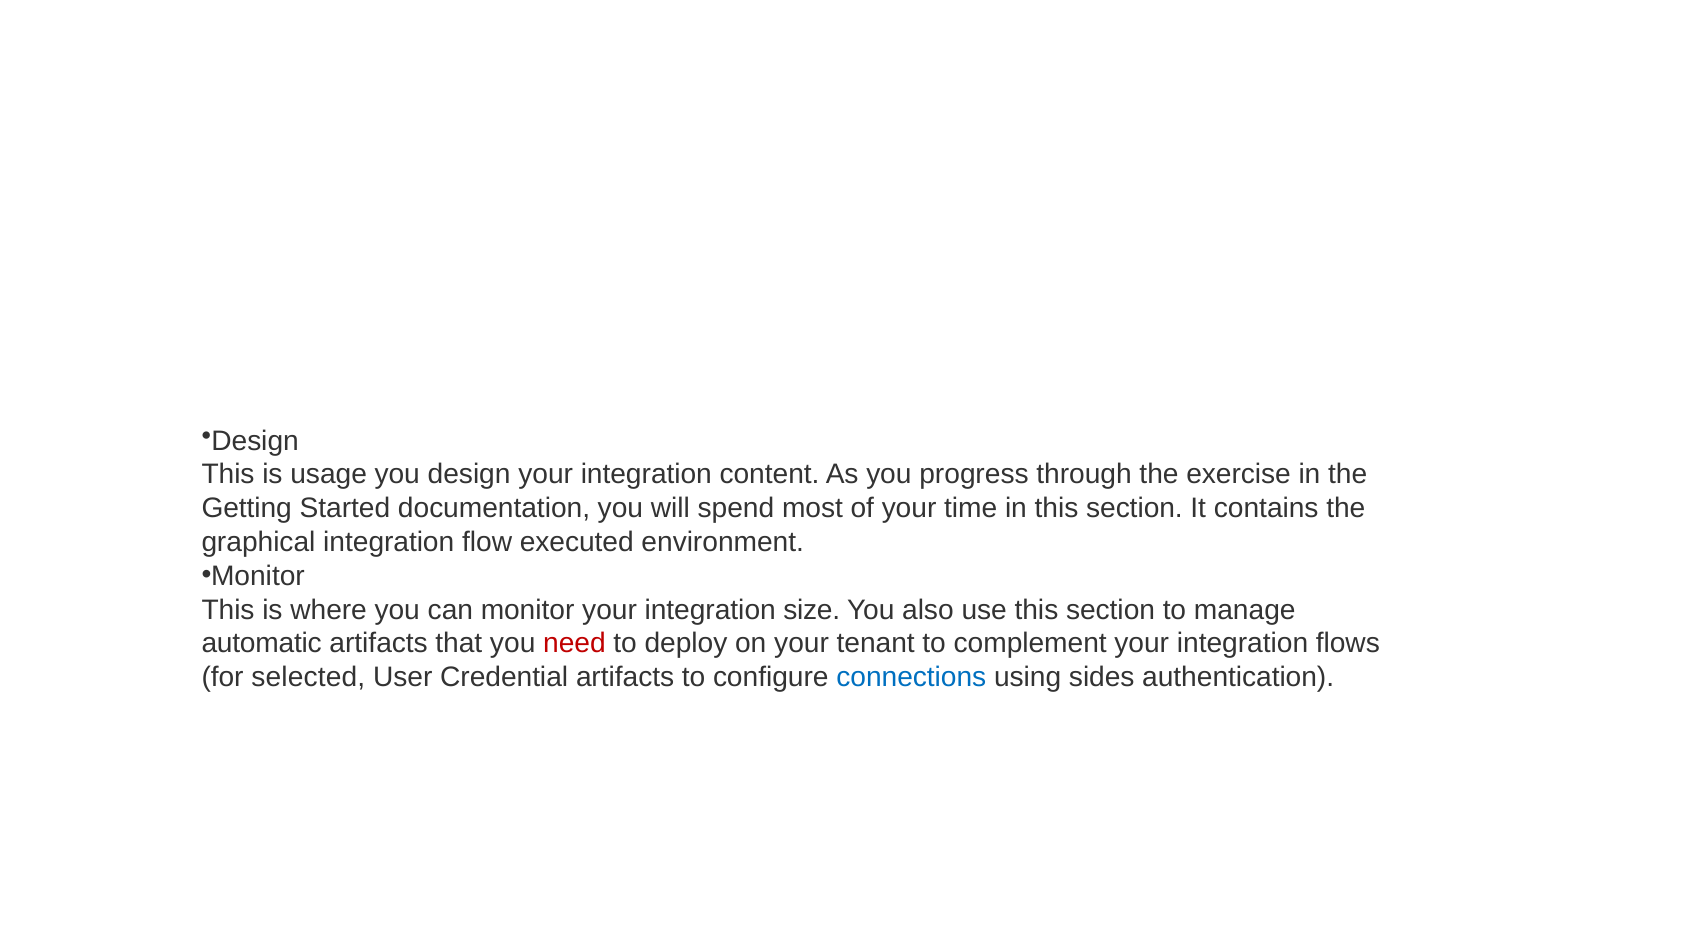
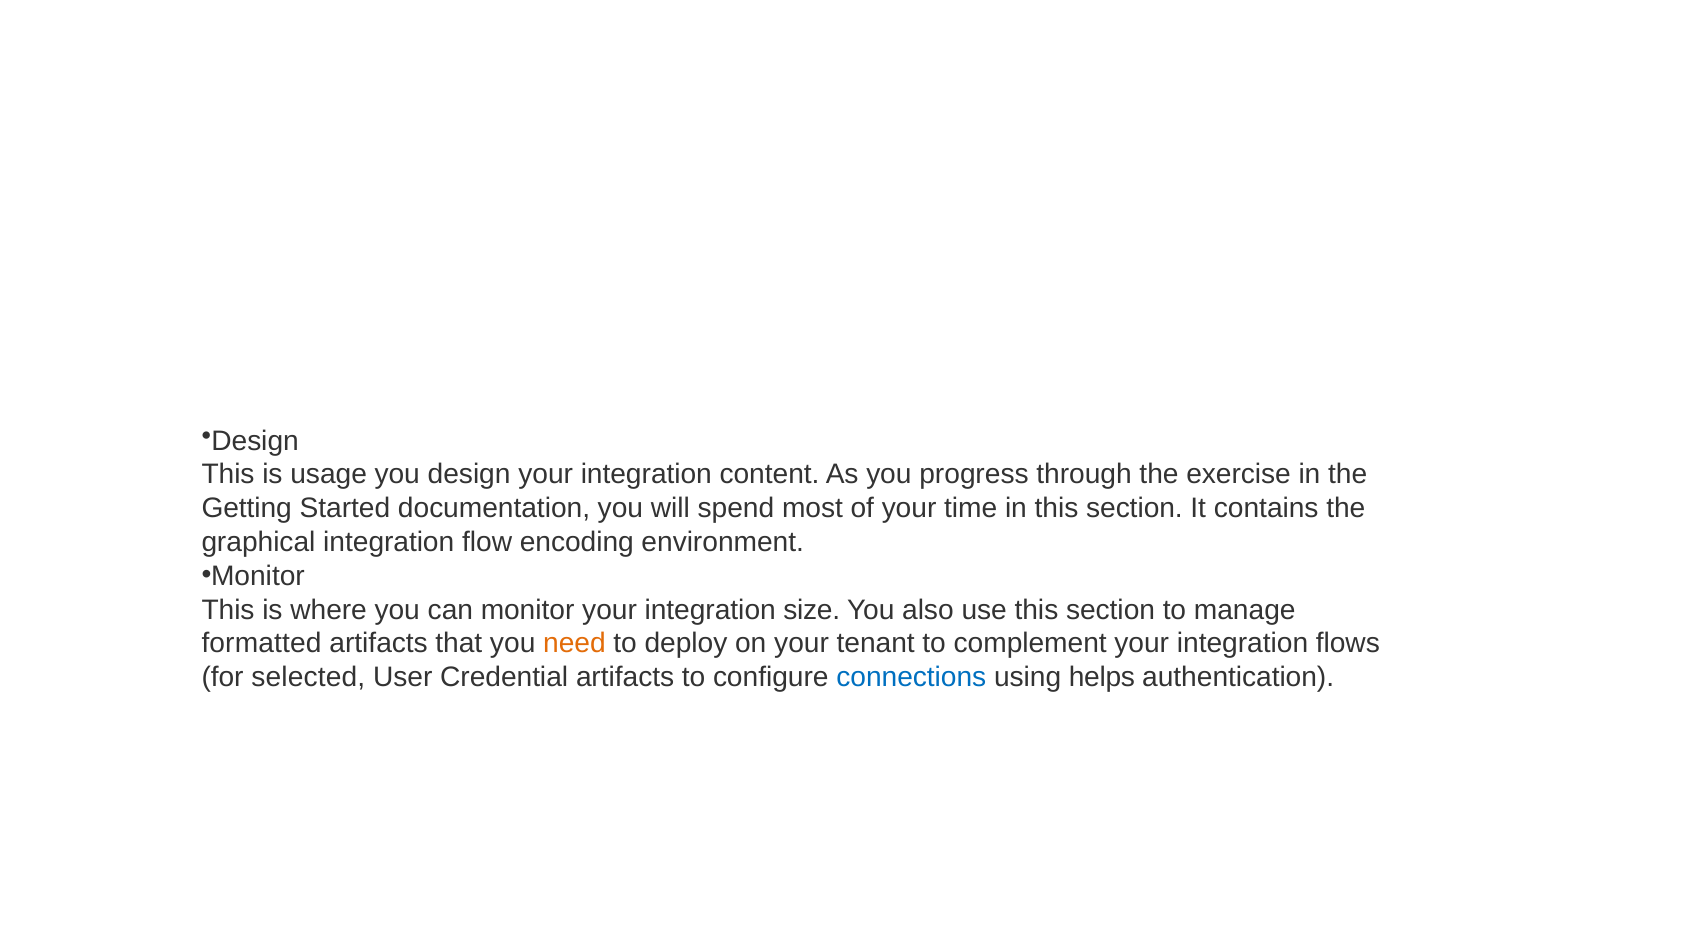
executed: executed -> encoding
automatic: automatic -> formatted
need colour: red -> orange
sides: sides -> helps
